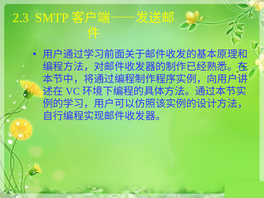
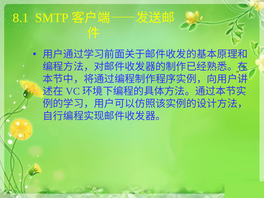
2.3: 2.3 -> 8.1
